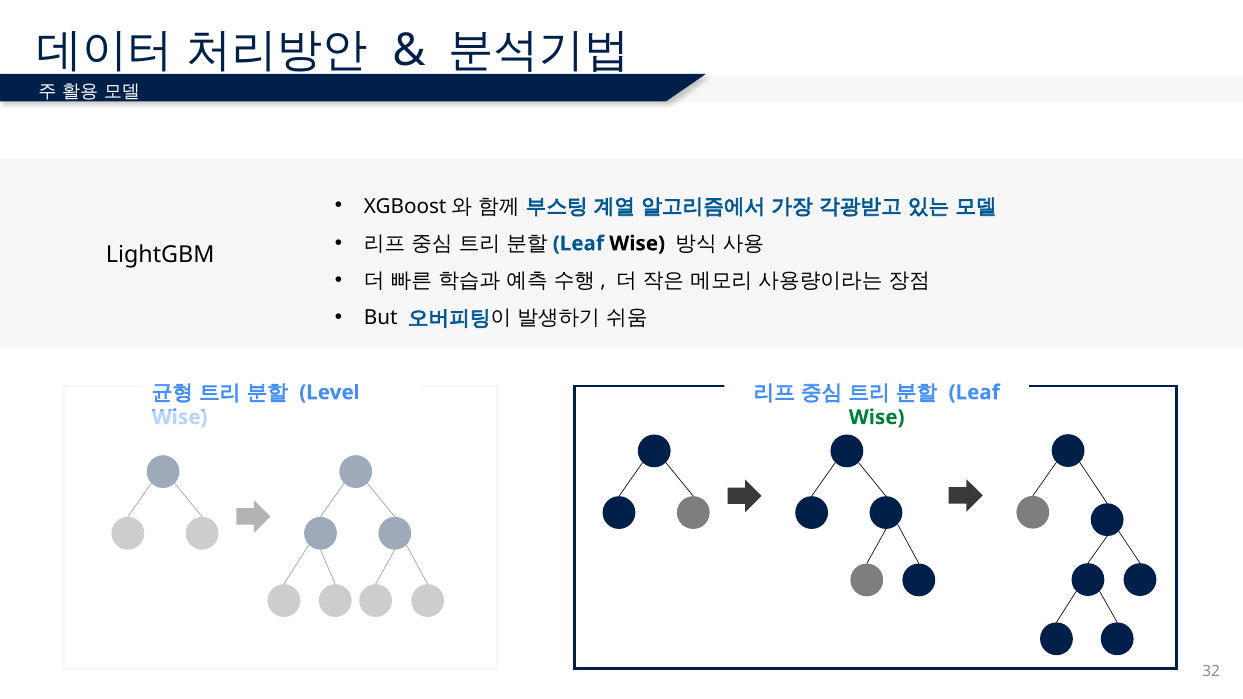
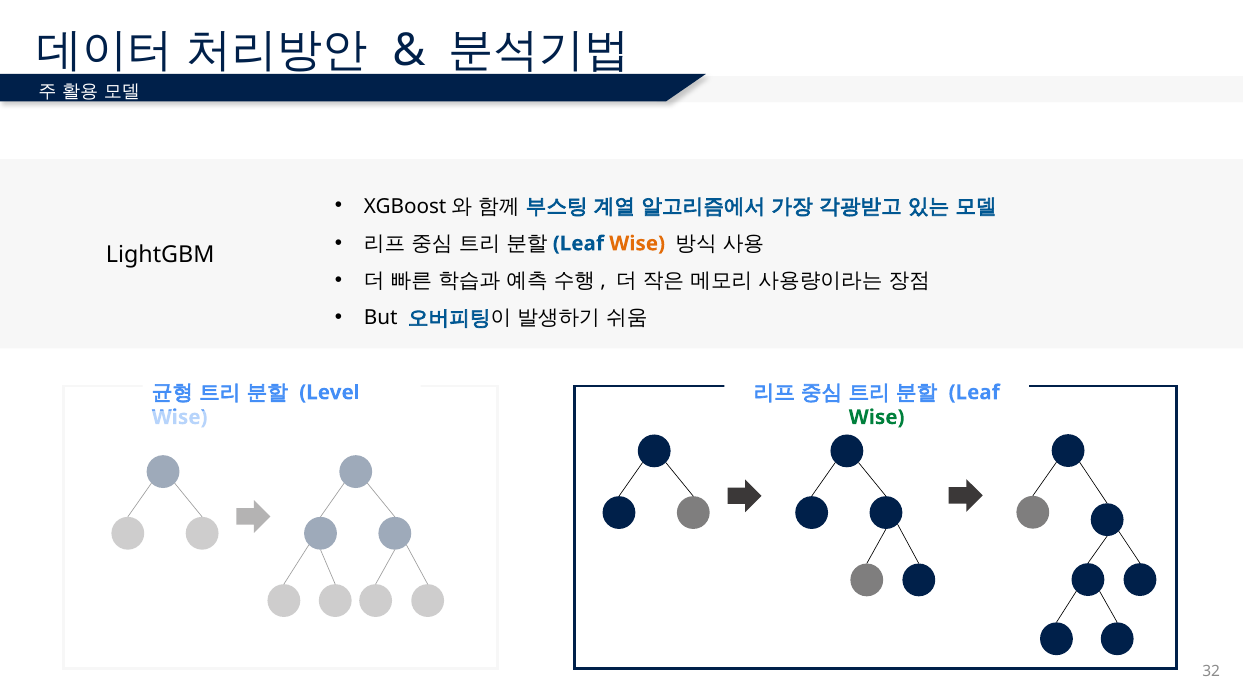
Wise at (637, 244) colour: black -> orange
